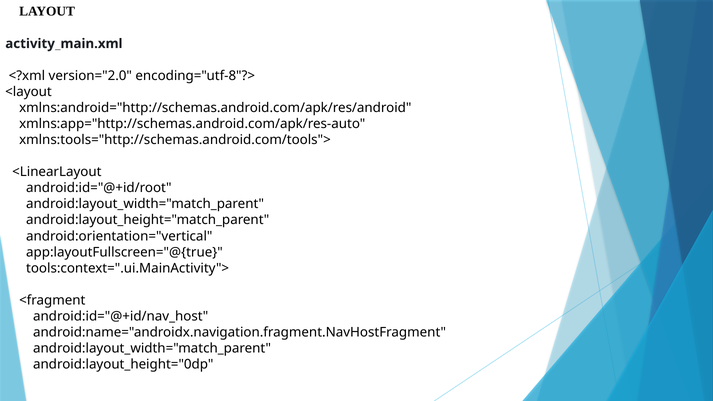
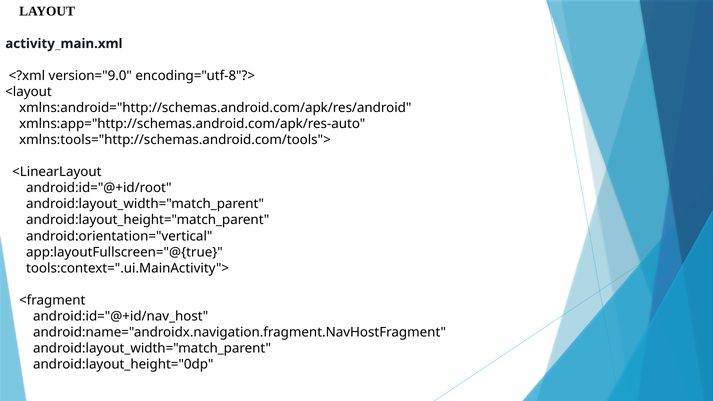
version="2.0: version="2.0 -> version="9.0
